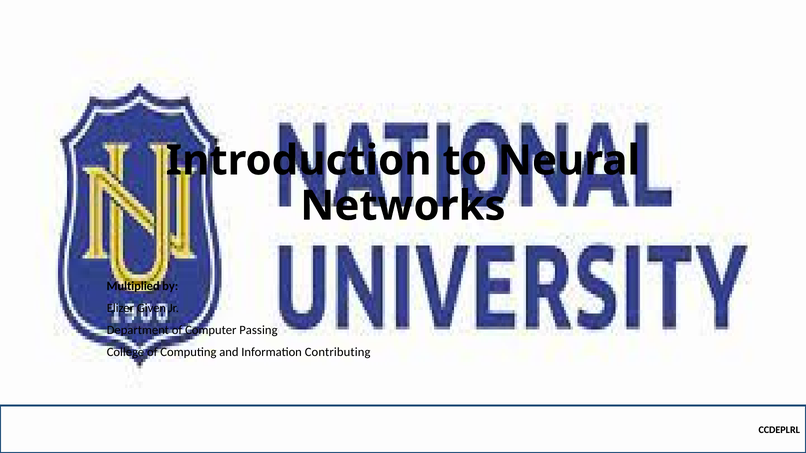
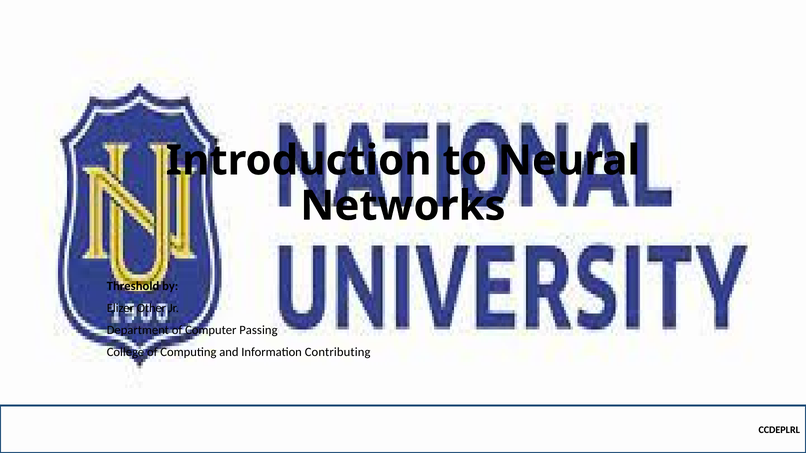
Multiplied: Multiplied -> Threshold
Given: Given -> Other
